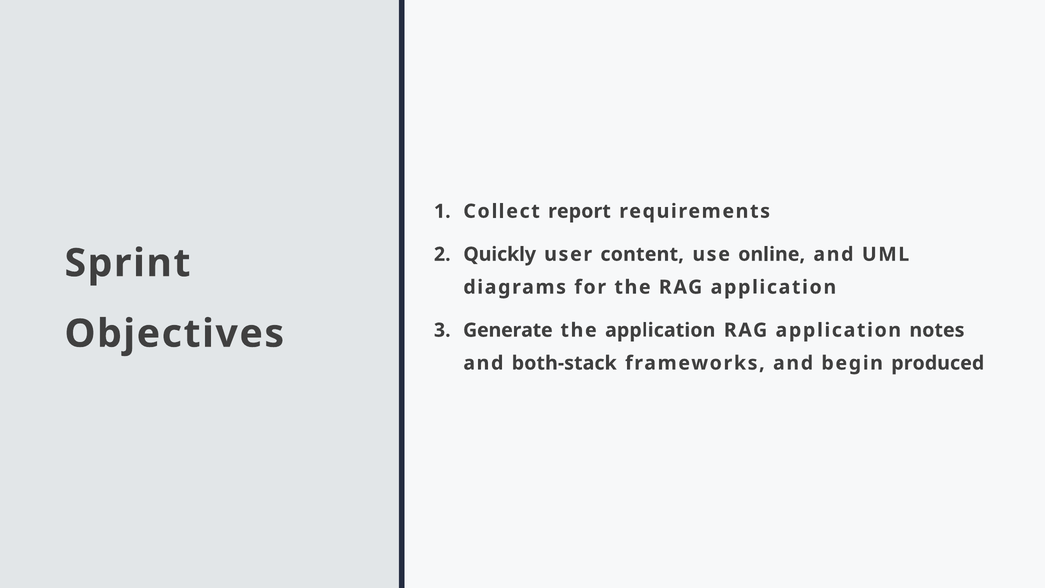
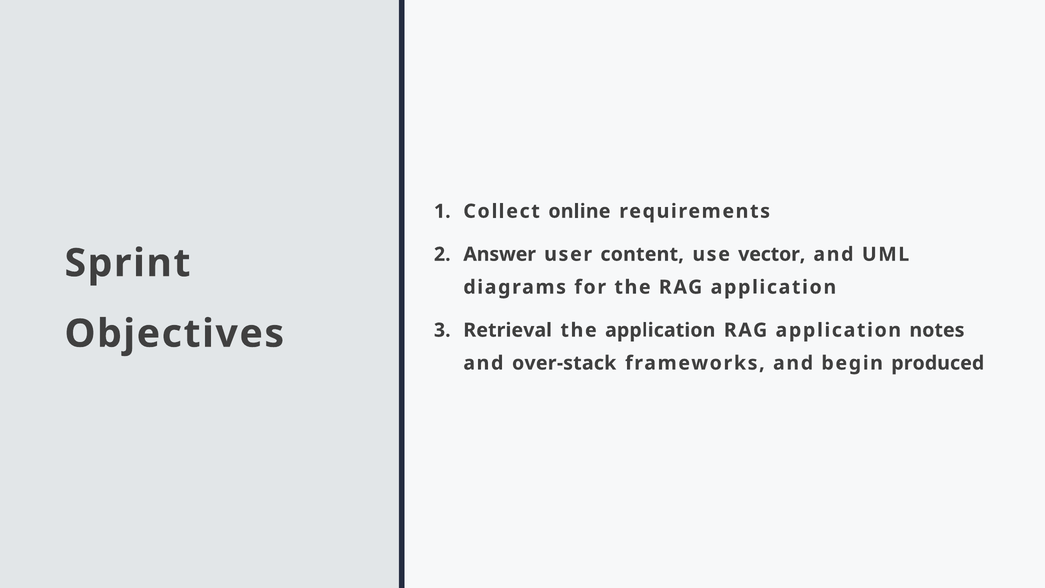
report: report -> online
Quickly: Quickly -> Answer
online: online -> vector
Generate: Generate -> Retrieval
both-stack: both-stack -> over-stack
